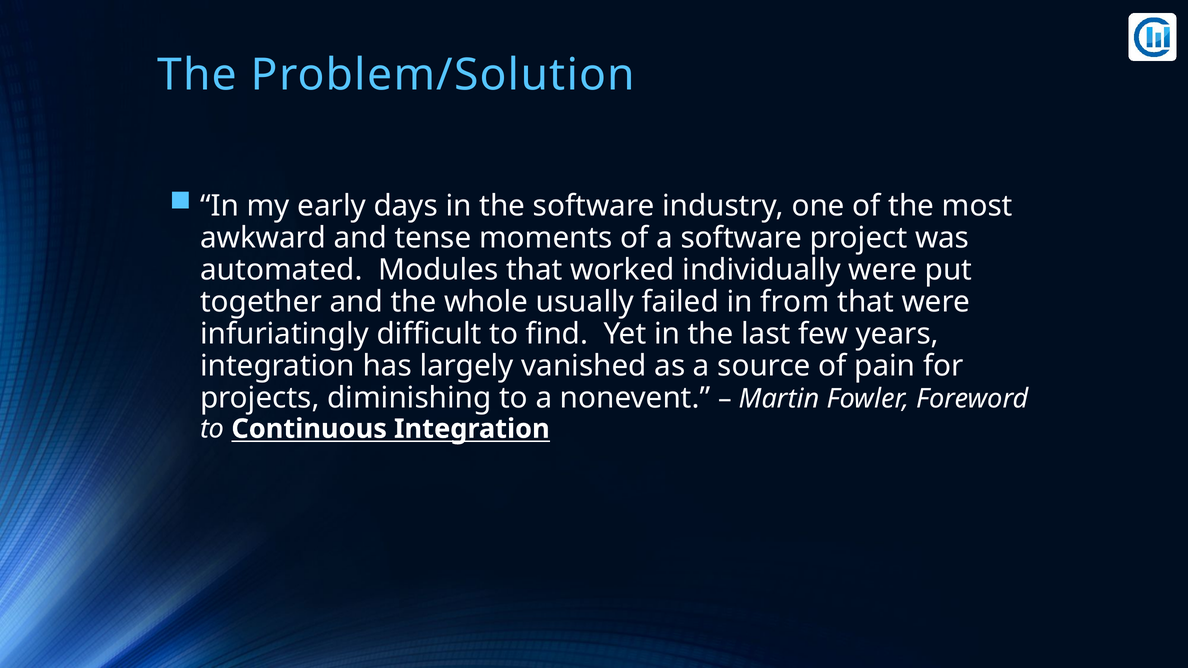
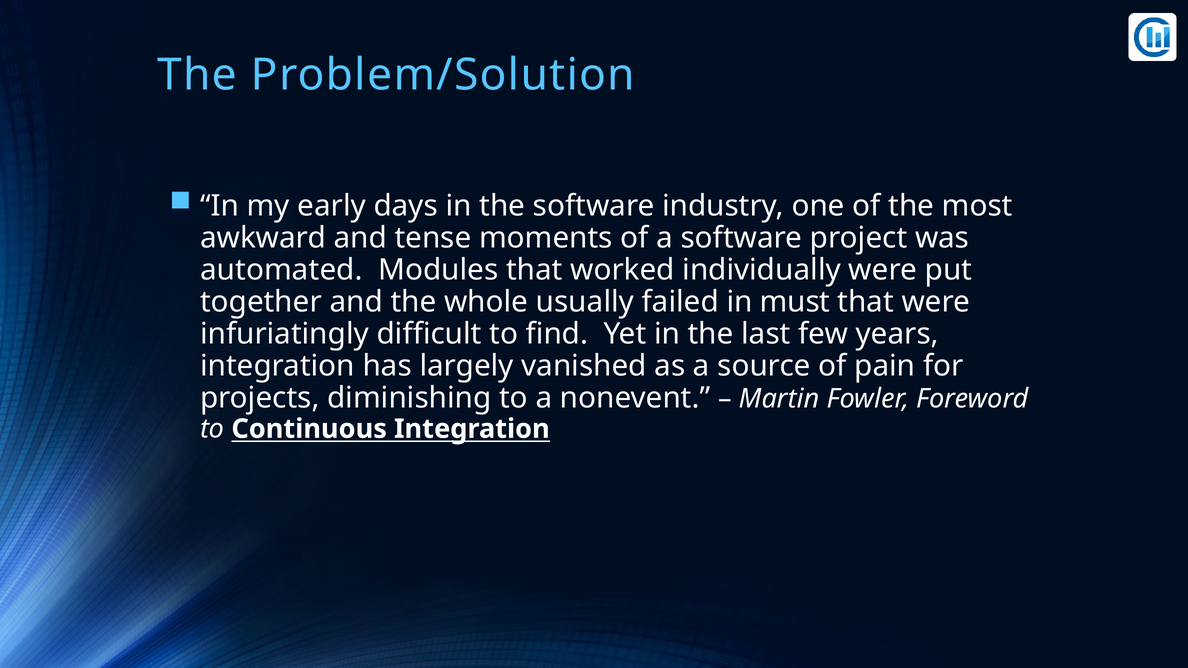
from: from -> must
